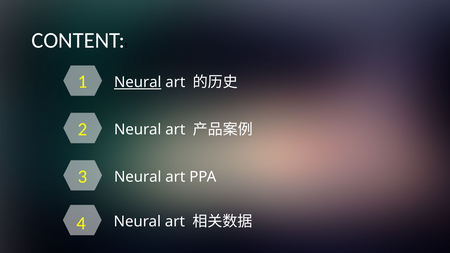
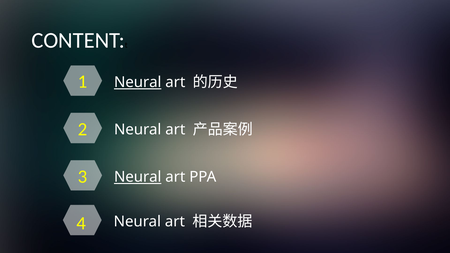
Neural at (138, 177) underline: none -> present
